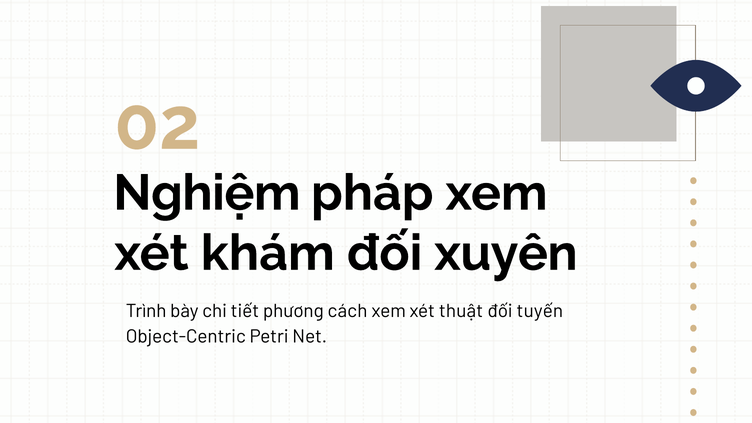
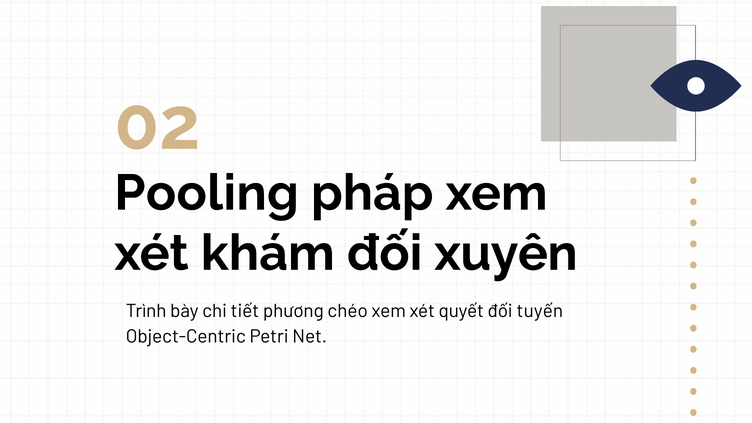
Nghiệm: Nghiệm -> Pooling
cách: cách -> chéo
thuật: thuật -> quyết
